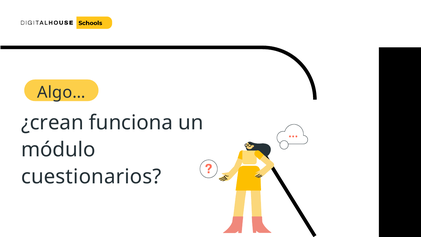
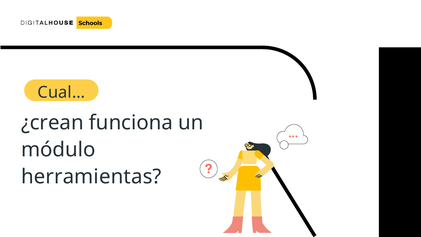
Algo…: Algo… -> Cual…
cuestionarios: cuestionarios -> herramientas
